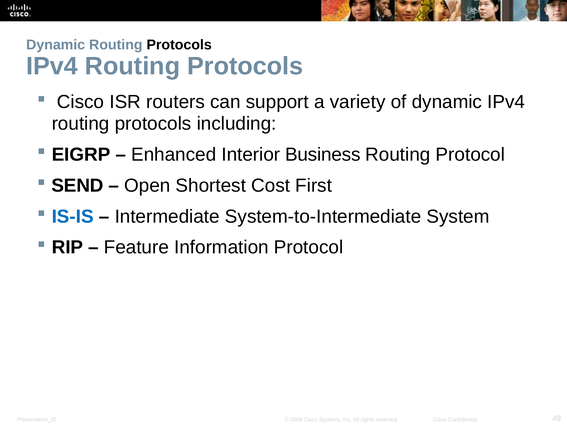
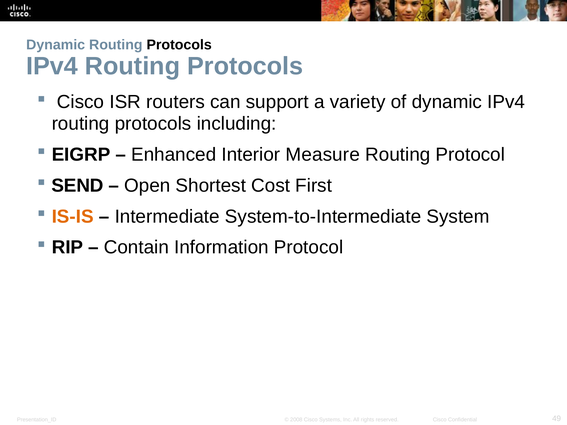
Business: Business -> Measure
IS-IS colour: blue -> orange
Feature: Feature -> Contain
